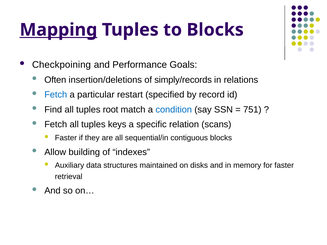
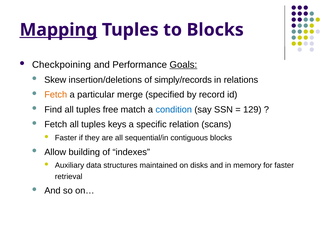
Goals underline: none -> present
Often: Often -> Skew
Fetch at (56, 95) colour: blue -> orange
restart: restart -> merge
root: root -> free
751: 751 -> 129
